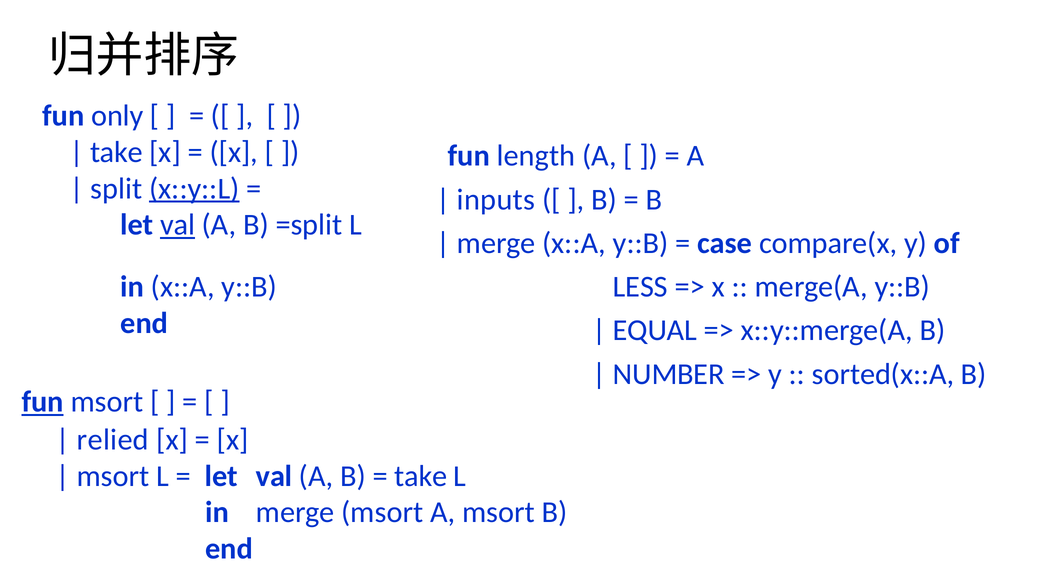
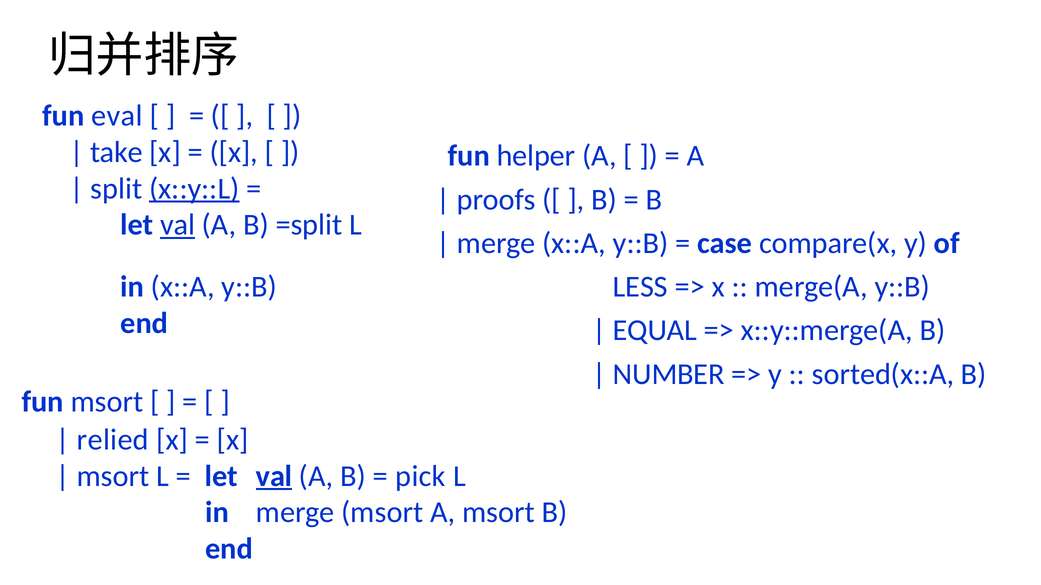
only: only -> eval
length: length -> helper
inputs: inputs -> proofs
fun at (43, 402) underline: present -> none
val at (274, 476) underline: none -> present
take at (421, 476): take -> pick
